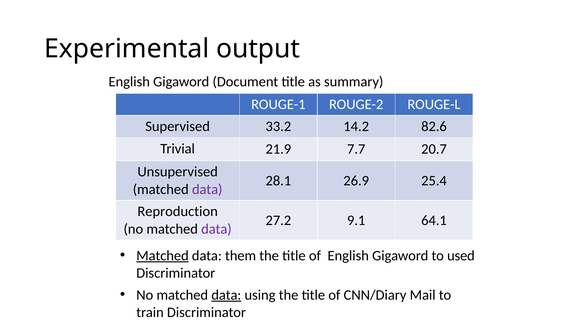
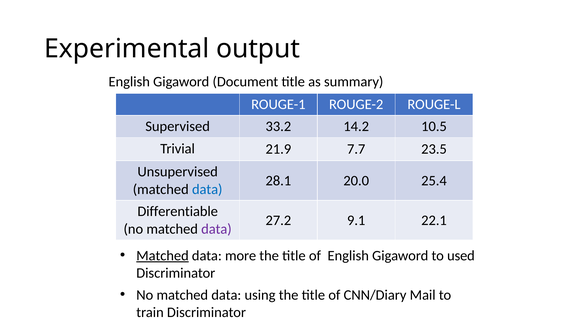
82.6: 82.6 -> 10.5
20.7: 20.7 -> 23.5
26.9: 26.9 -> 20.0
data at (207, 189) colour: purple -> blue
Reproduction: Reproduction -> Differentiable
64.1: 64.1 -> 22.1
them: them -> more
data at (226, 295) underline: present -> none
